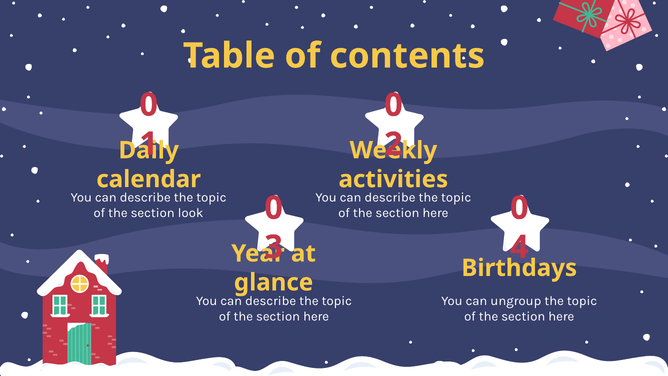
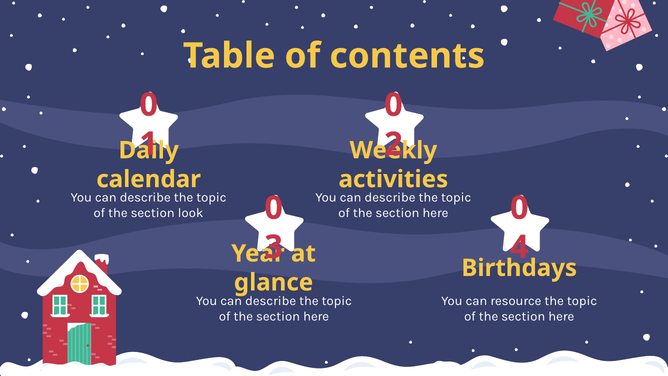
ungroup: ungroup -> resource
